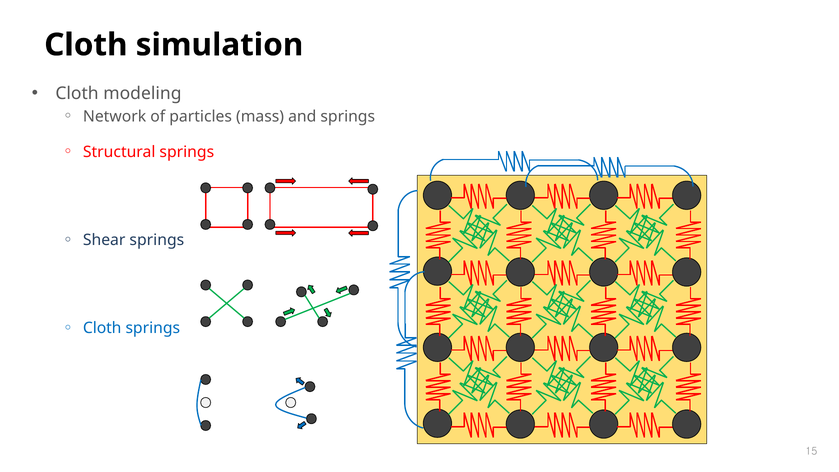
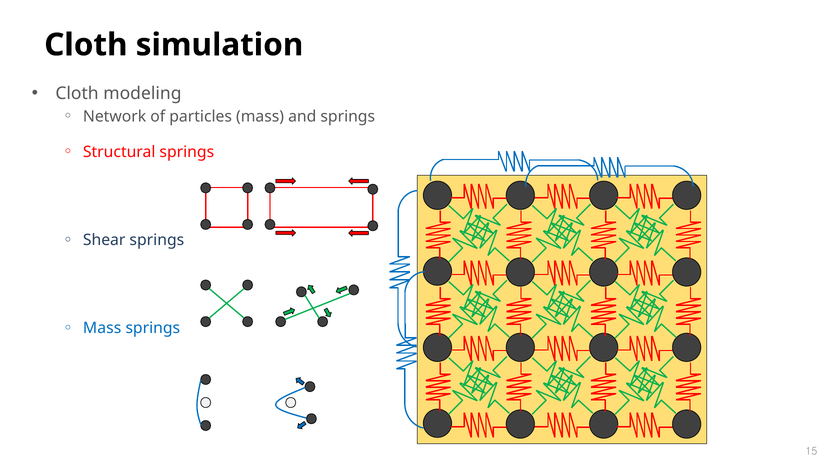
Cloth at (102, 328): Cloth -> Mass
